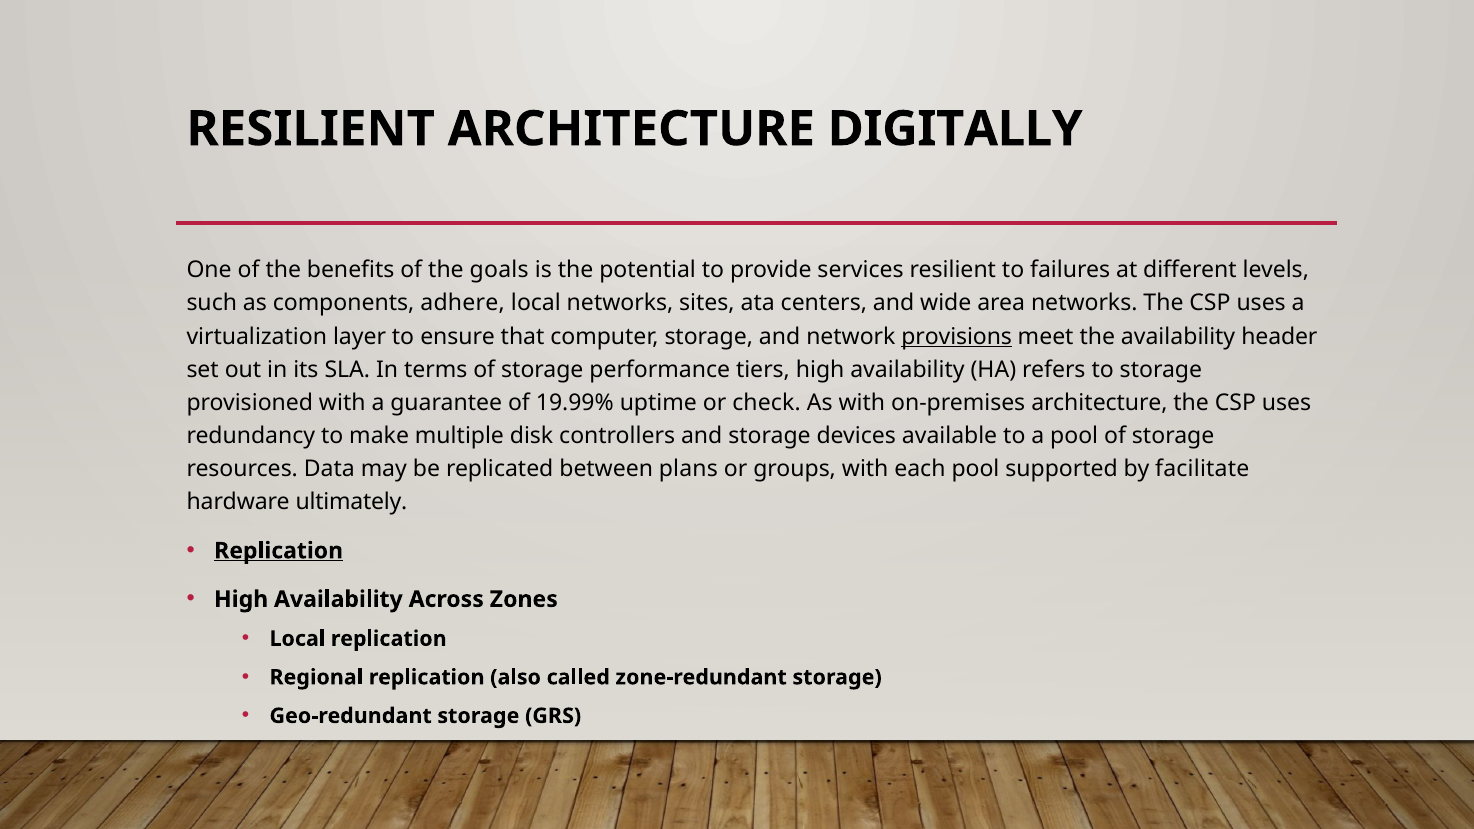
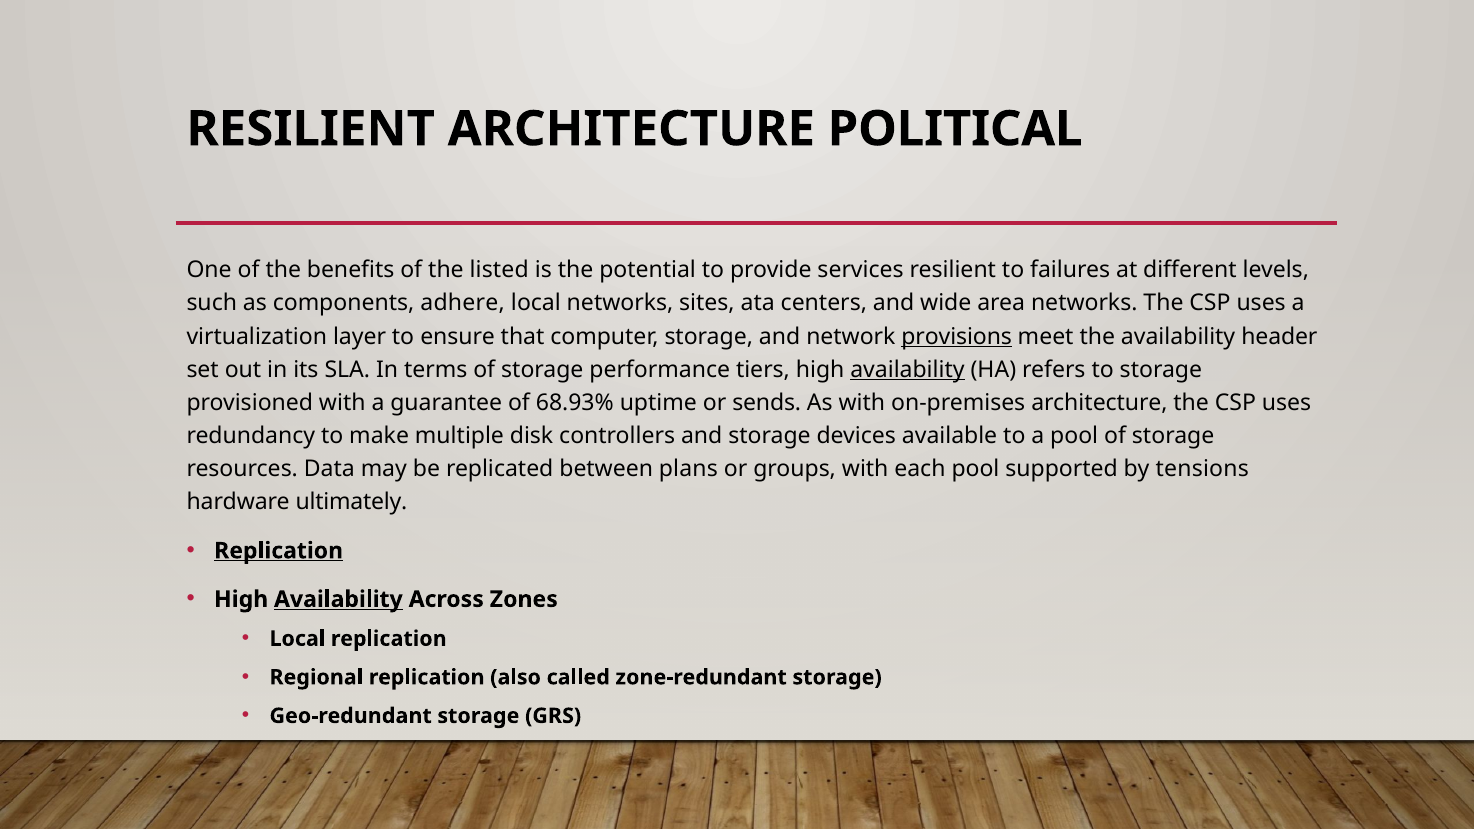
DIGITALLY: DIGITALLY -> POLITICAL
goals: goals -> listed
availability at (907, 370) underline: none -> present
19.99%: 19.99% -> 68.93%
check: check -> sends
facilitate: facilitate -> tensions
Availability at (338, 599) underline: none -> present
